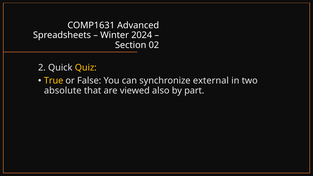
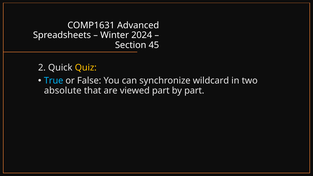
02: 02 -> 45
True colour: yellow -> light blue
external: external -> wildcard
viewed also: also -> part
